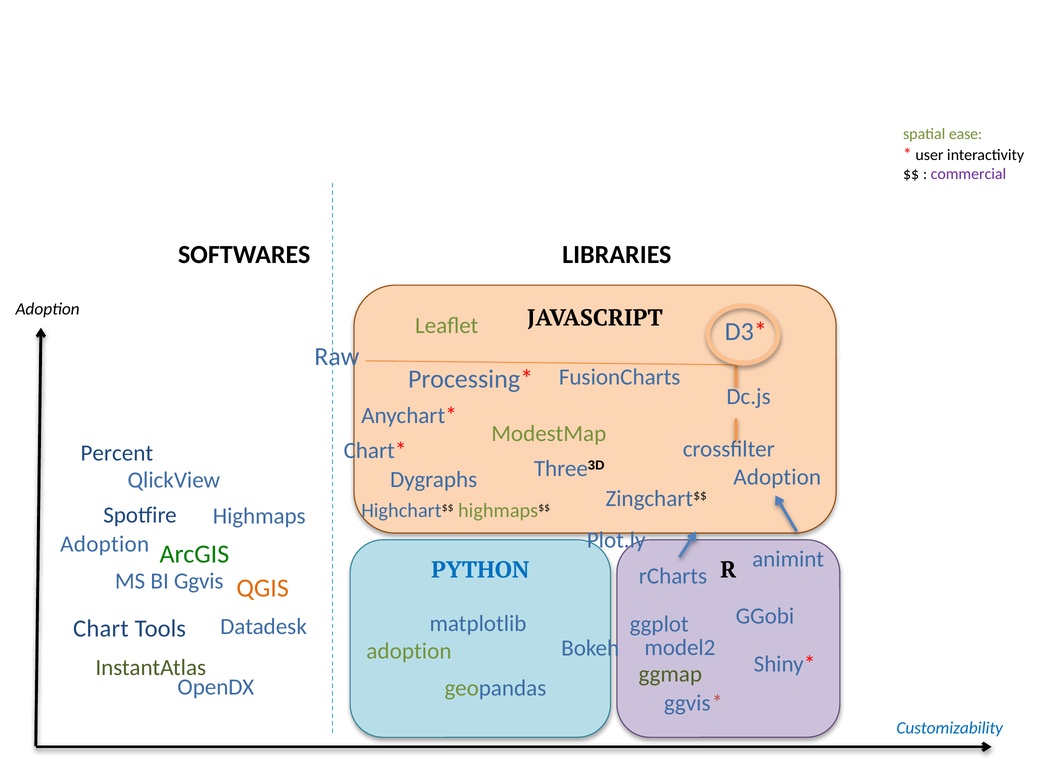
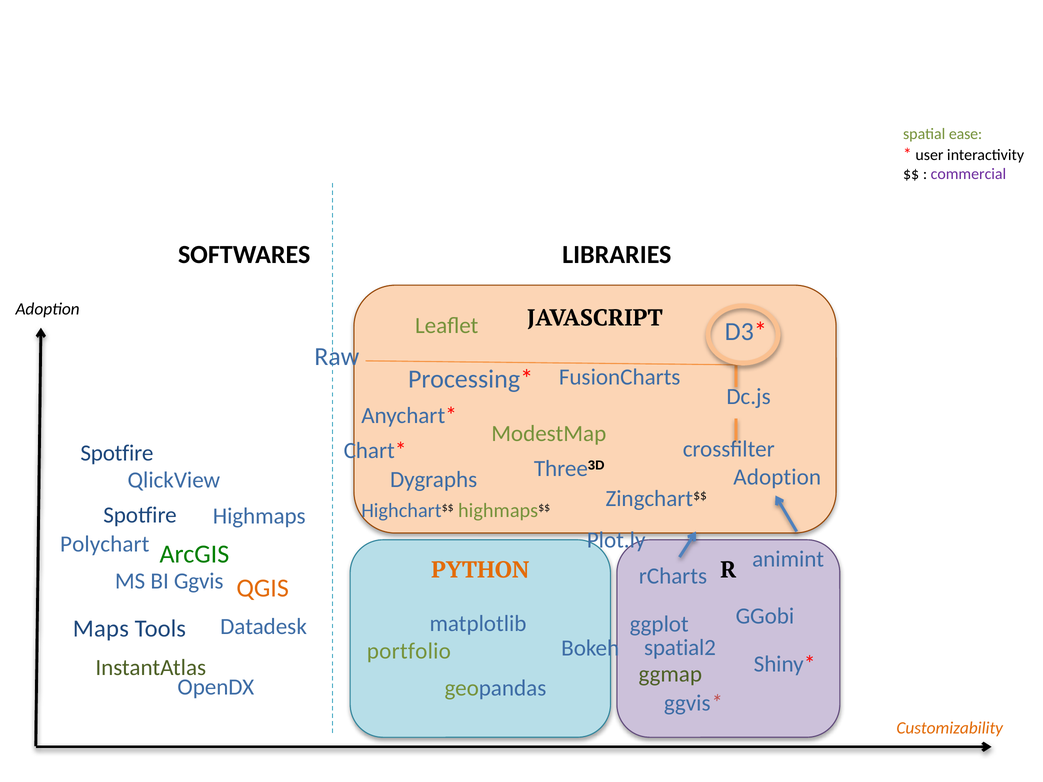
Percent at (117, 453): Percent -> Spotfire
Adoption at (105, 544): Adoption -> Polychart
PYTHON colour: blue -> orange
Chart: Chart -> Maps
model2: model2 -> spatial2
adoption at (409, 651): adoption -> portfolio
Customizability at (950, 728) colour: blue -> orange
